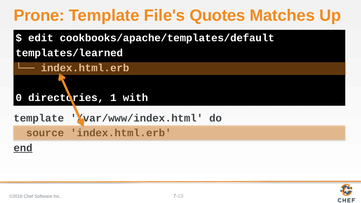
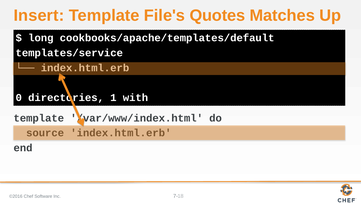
Prone: Prone -> Insert
edit: edit -> long
templates/learned: templates/learned -> templates/service
end underline: present -> none
